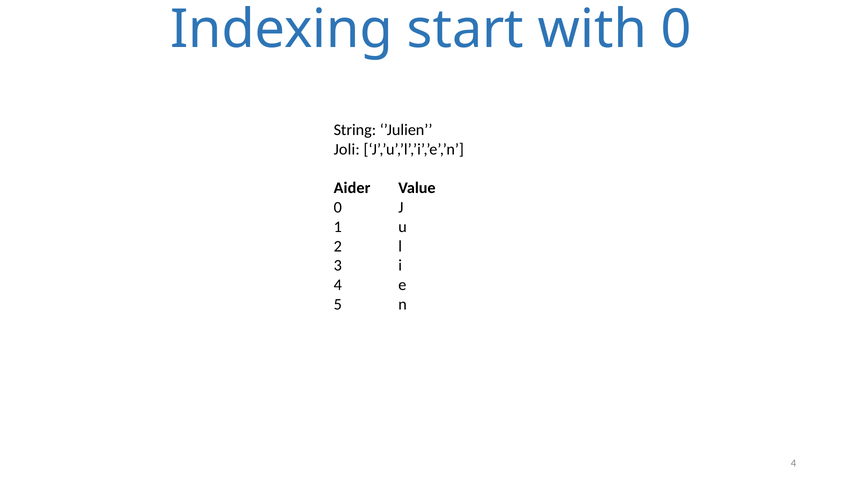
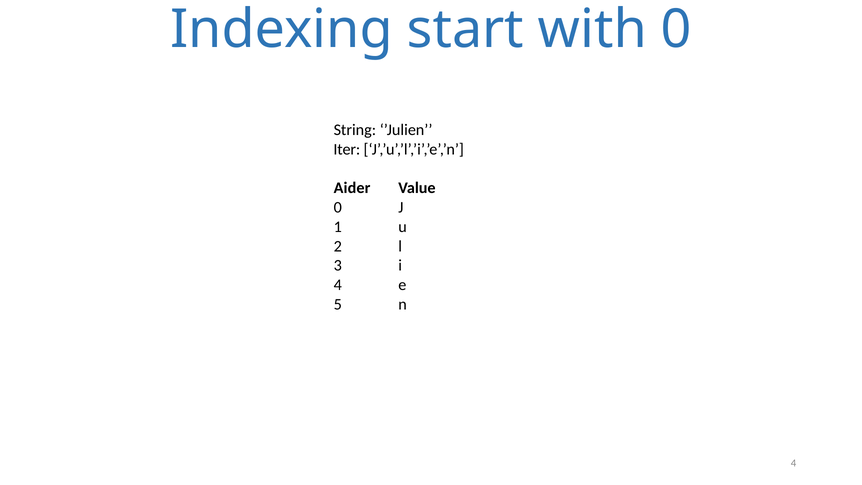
Joli: Joli -> Iter
